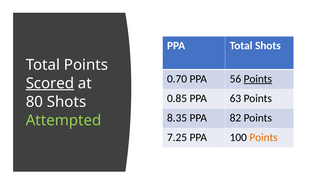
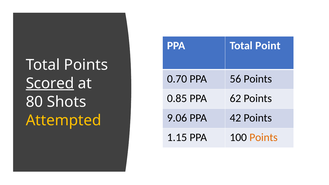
Total Shots: Shots -> Point
Points at (258, 79) underline: present -> none
63: 63 -> 62
8.35: 8.35 -> 9.06
82: 82 -> 42
Attempted colour: light green -> yellow
7.25: 7.25 -> 1.15
